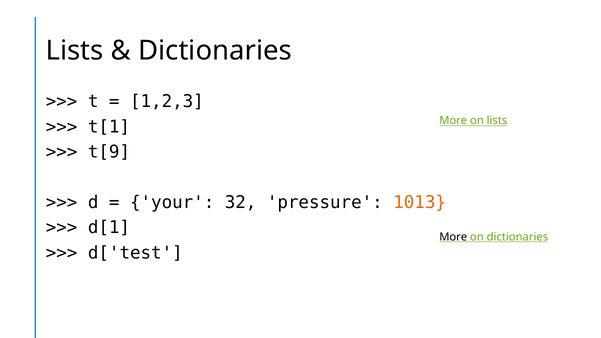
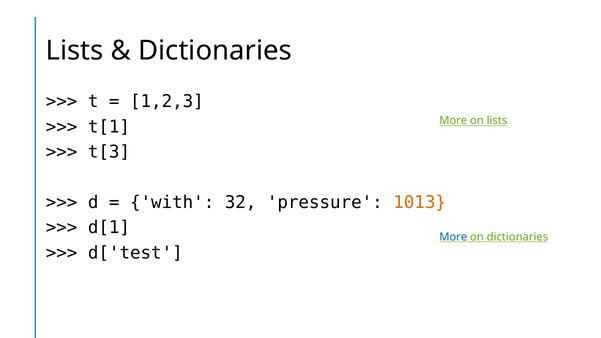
t[9: t[9 -> t[3
your: your -> with
More at (453, 237) colour: black -> blue
